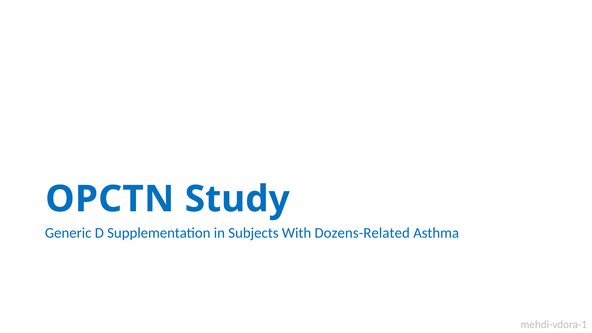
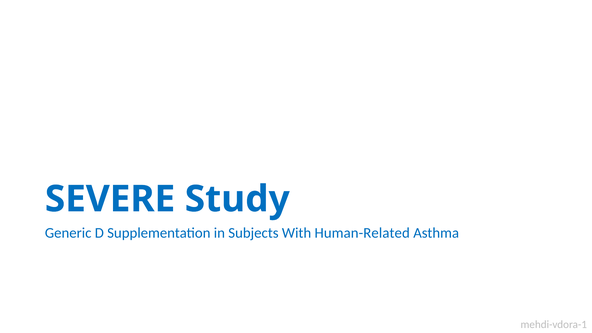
OPCTN: OPCTN -> SEVERE
Dozens-Related: Dozens-Related -> Human-Related
